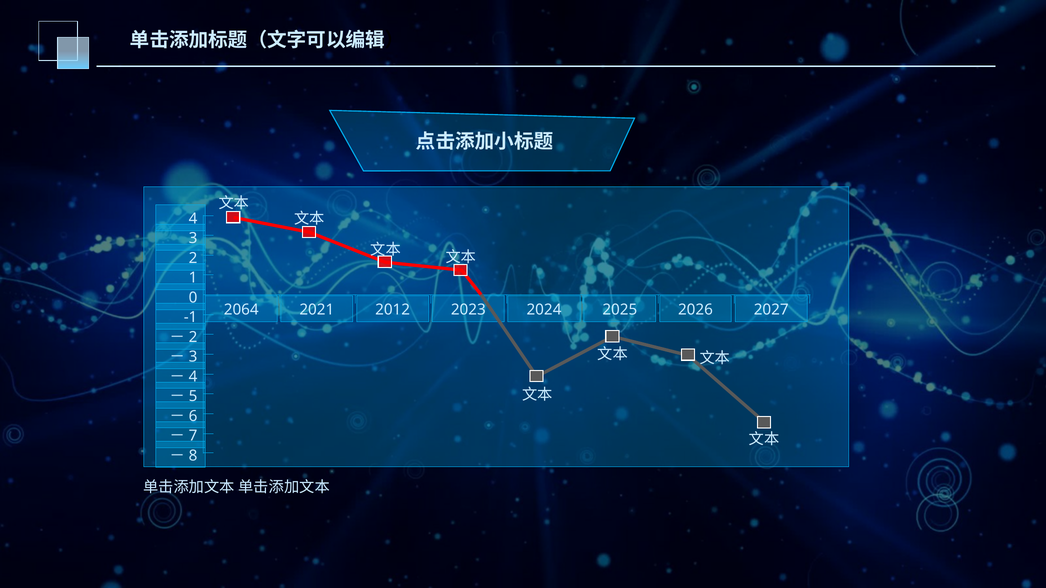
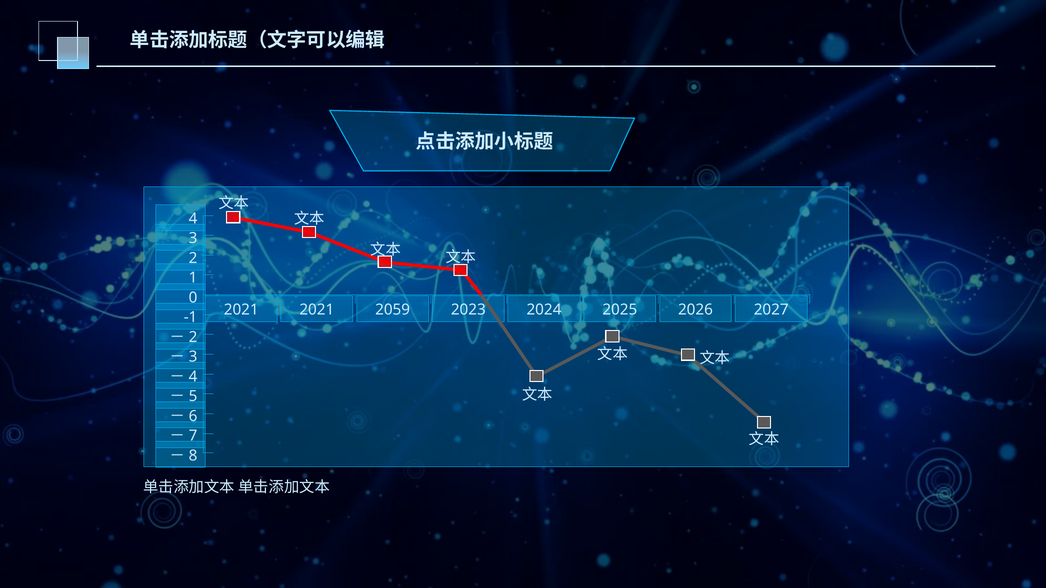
2064 at (241, 310): 2064 -> 2021
2012: 2012 -> 2059
